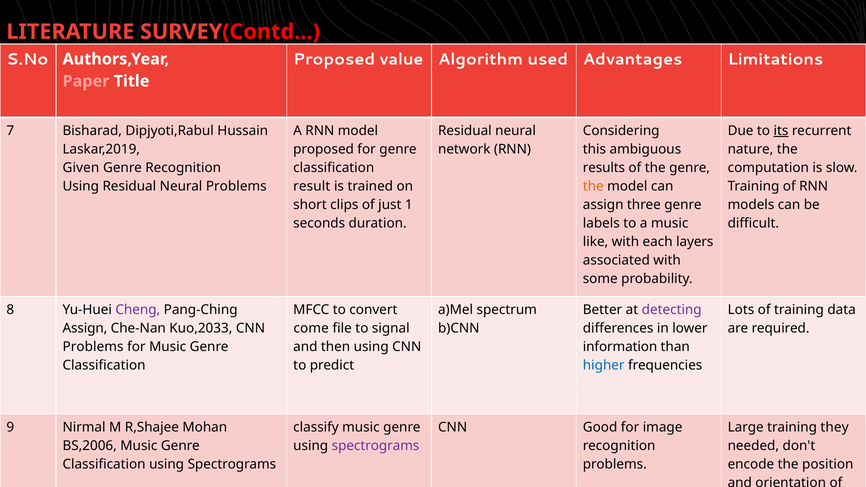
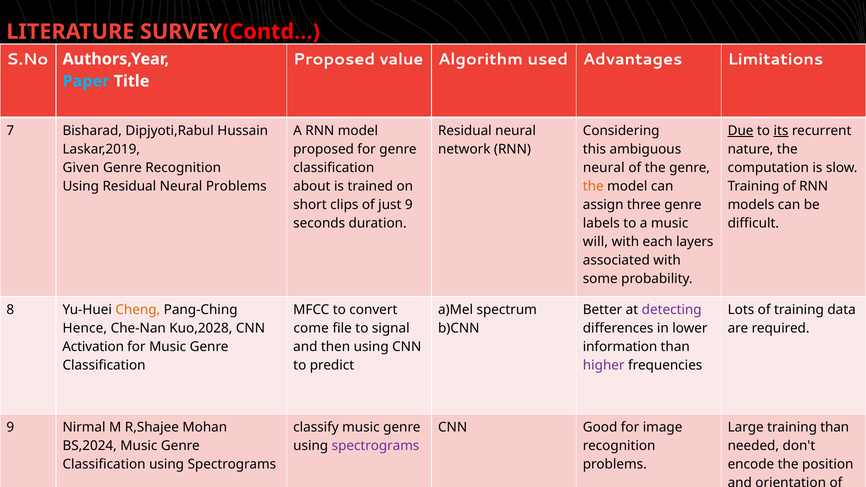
Paper colour: pink -> light blue
Due underline: none -> present
results at (604, 168): results -> neural
result: result -> about
just 1: 1 -> 9
like: like -> will
Cheng colour: purple -> orange
Assign at (85, 328): Assign -> Hence
Kuo,2033: Kuo,2033 -> Kuo,2028
Problems at (93, 347): Problems -> Activation
higher colour: blue -> purple
training they: they -> than
BS,2006: BS,2006 -> BS,2024
